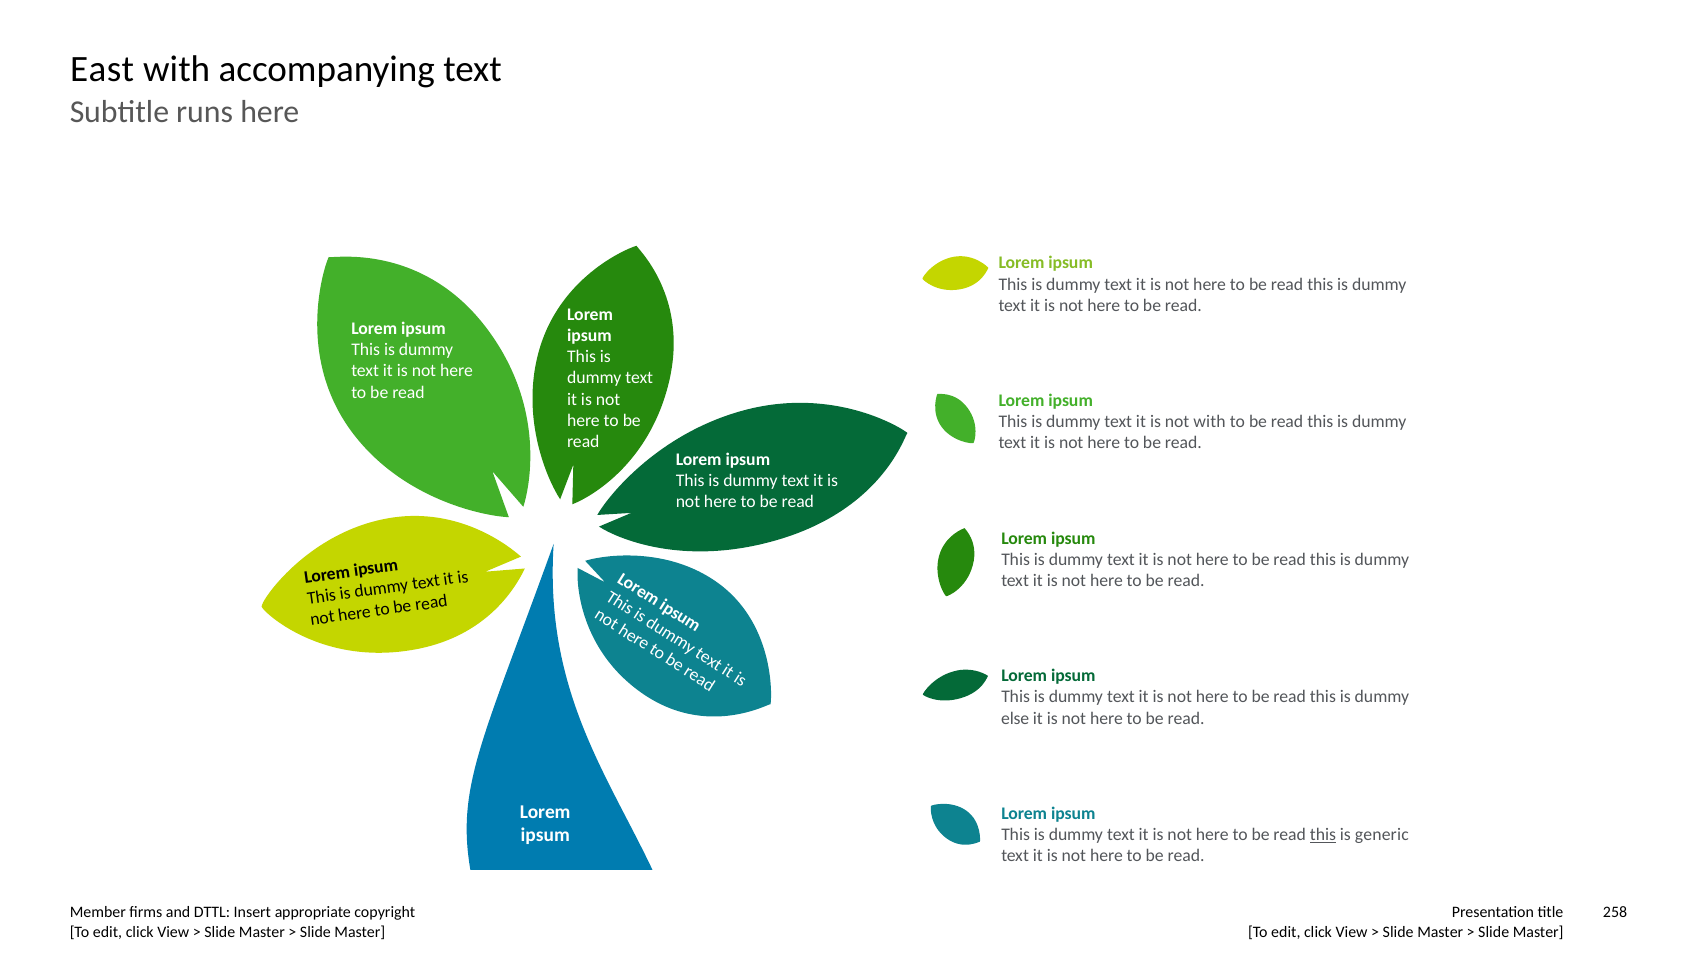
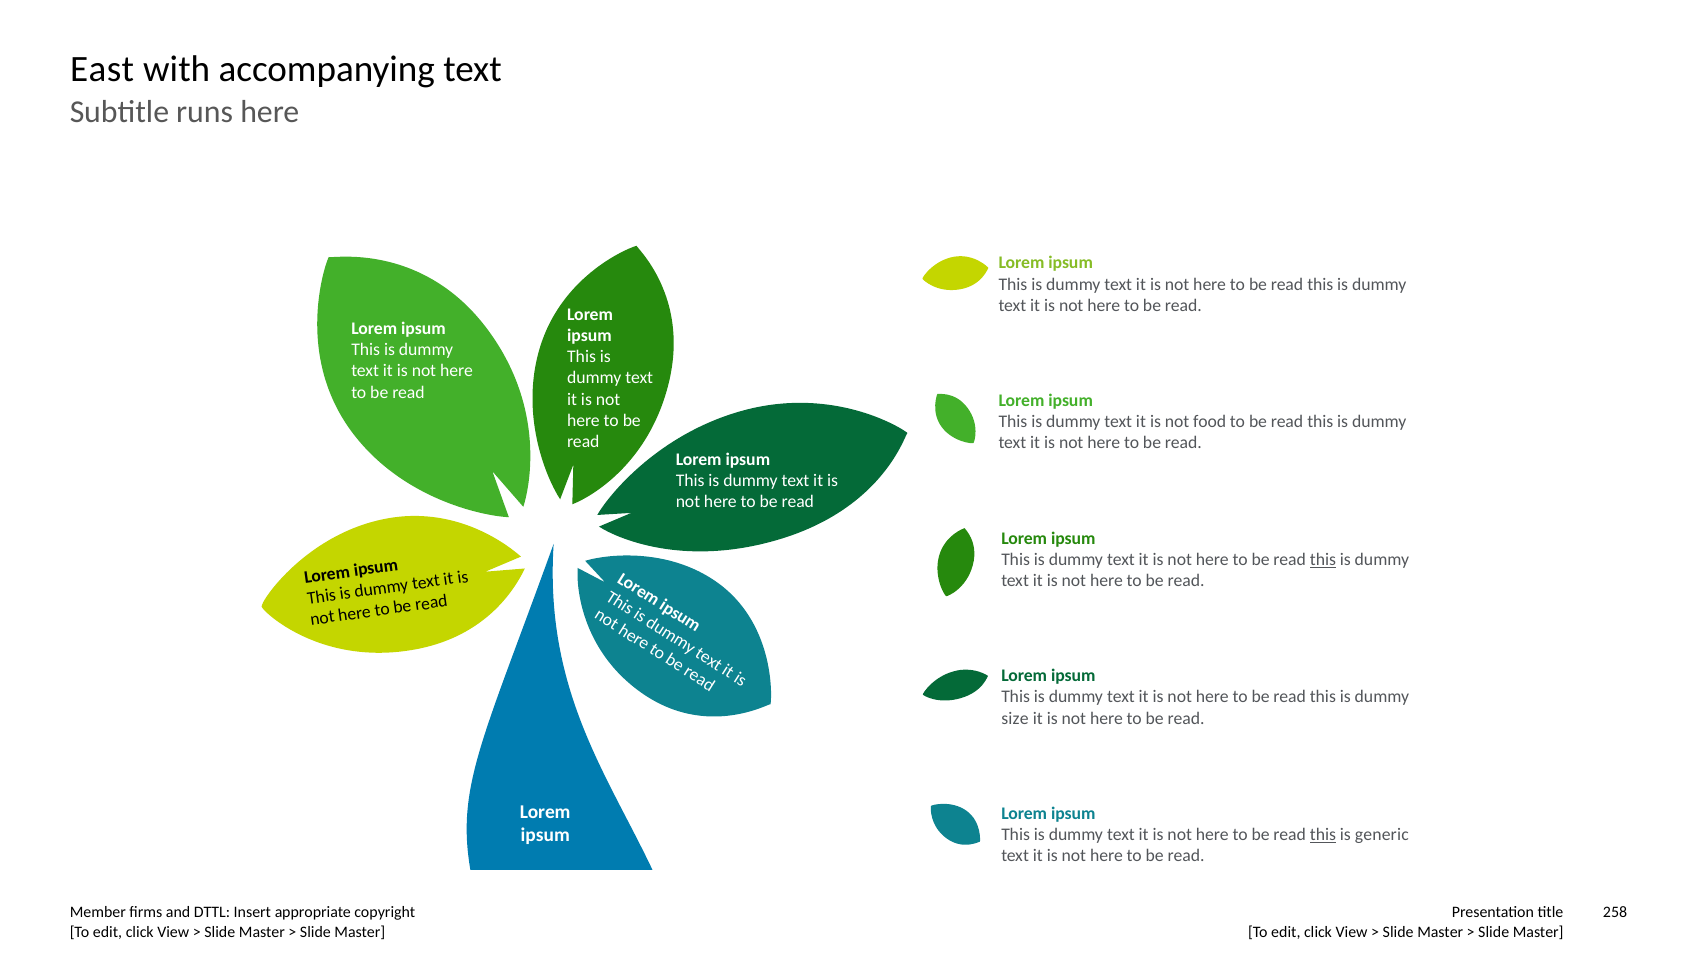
not with: with -> food
this at (1323, 559) underline: none -> present
else: else -> size
